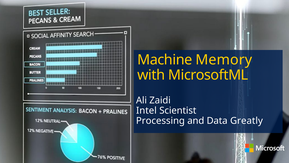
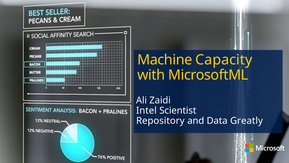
Memory: Memory -> Capacity
Processing: Processing -> Repository
